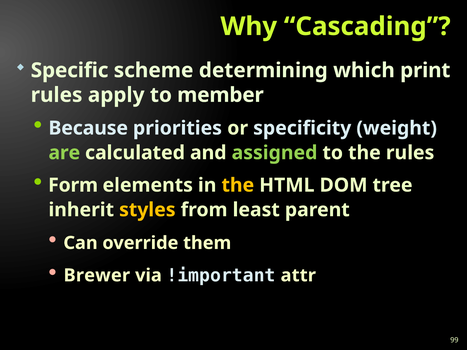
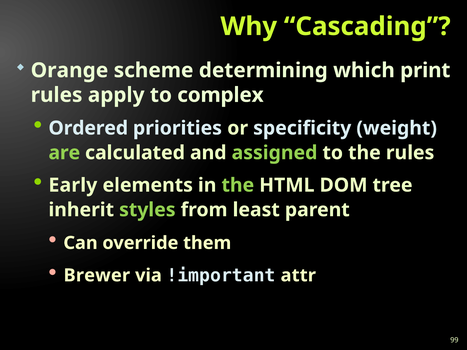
Specific: Specific -> Orange
member: member -> complex
Because: Because -> Ordered
Form: Form -> Early
the at (238, 185) colour: yellow -> light green
styles colour: yellow -> light green
